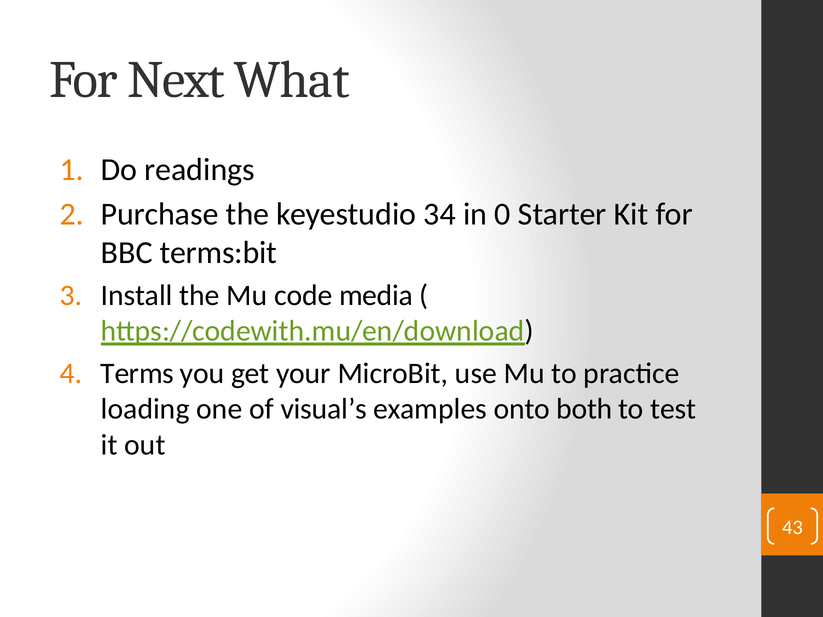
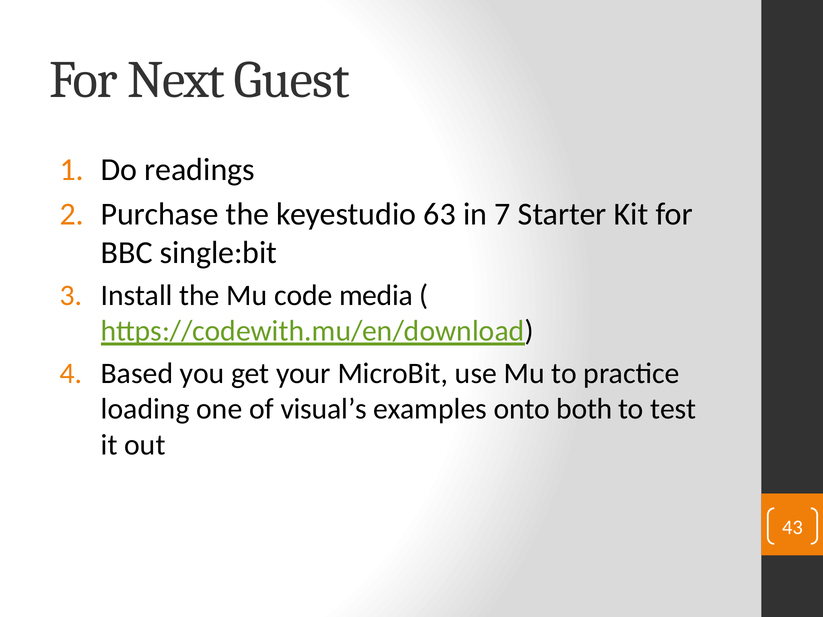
What: What -> Guest
34: 34 -> 63
0: 0 -> 7
terms:bit: terms:bit -> single:bit
Terms: Terms -> Based
